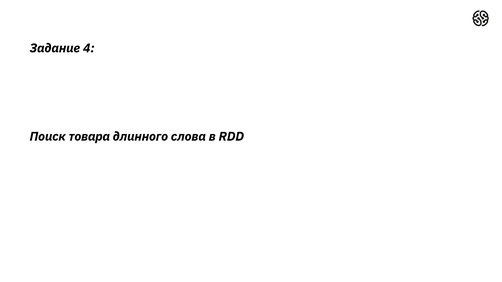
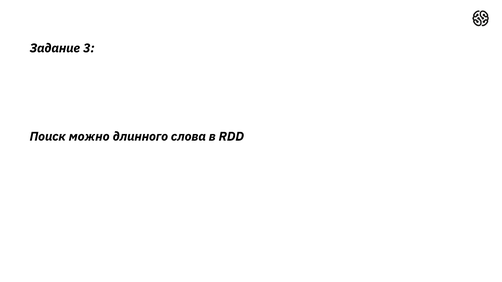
4: 4 -> 3
товара: товара -> можно
